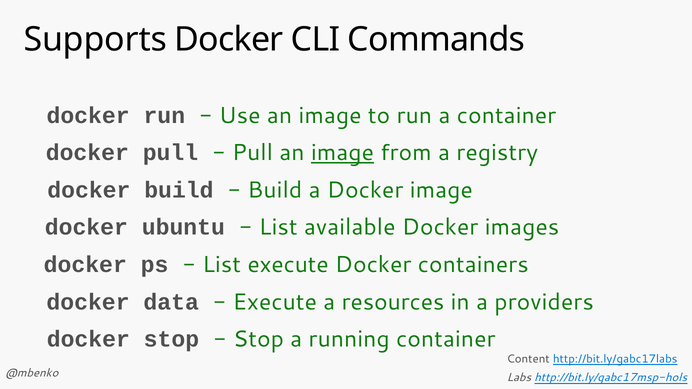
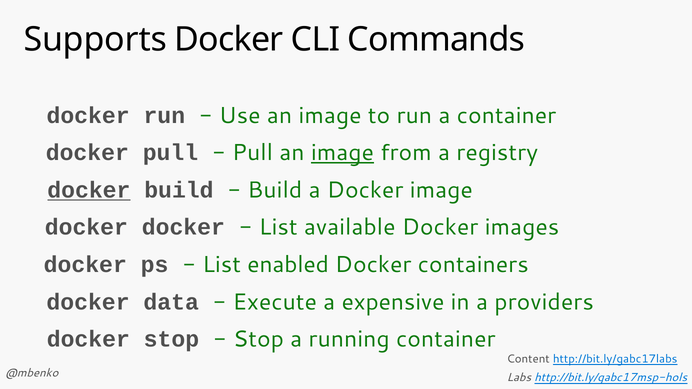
docker at (89, 190) underline: none -> present
docker ubuntu: ubuntu -> docker
List execute: execute -> enabled
resources: resources -> expensive
